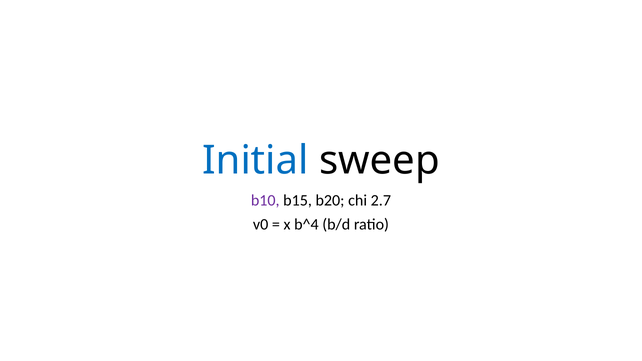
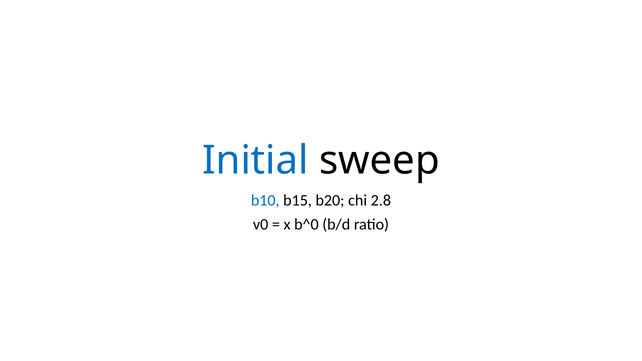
b10 colour: purple -> blue
2.7: 2.7 -> 2.8
b^4: b^4 -> b^0
